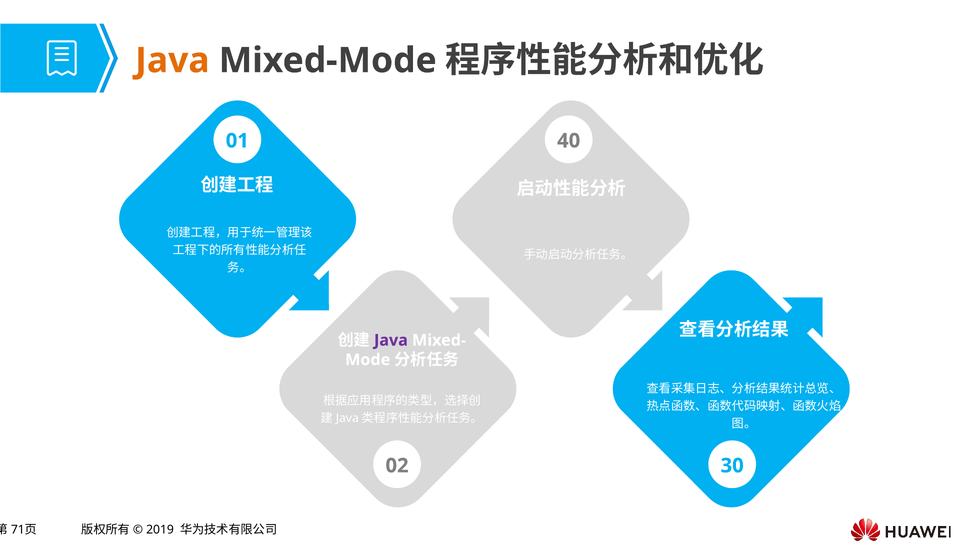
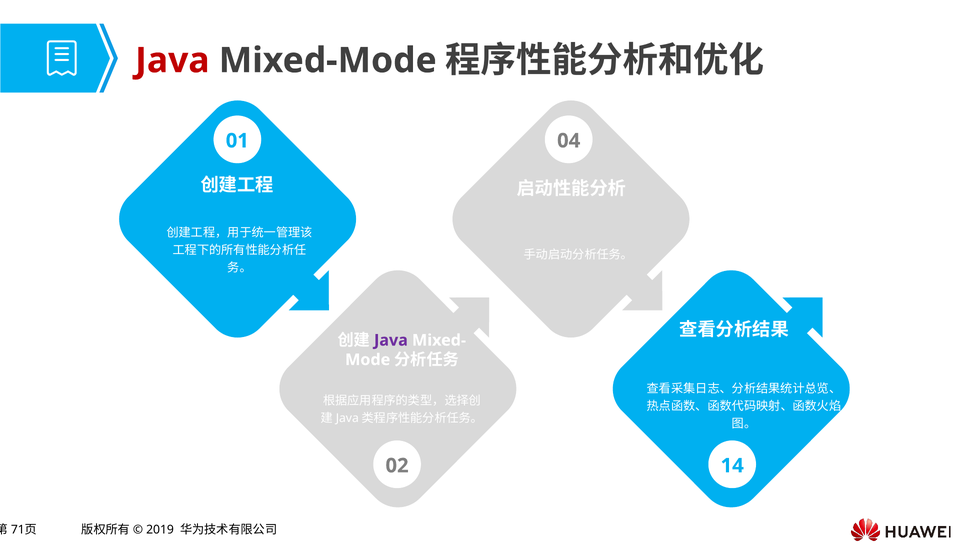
Java at (172, 60) colour: orange -> red
40: 40 -> 04
30: 30 -> 14
